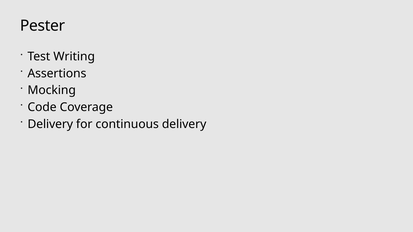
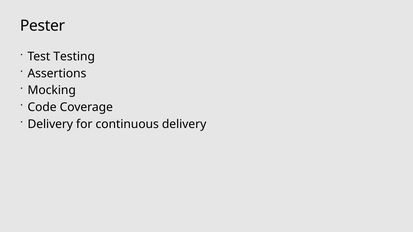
Writing: Writing -> Testing
